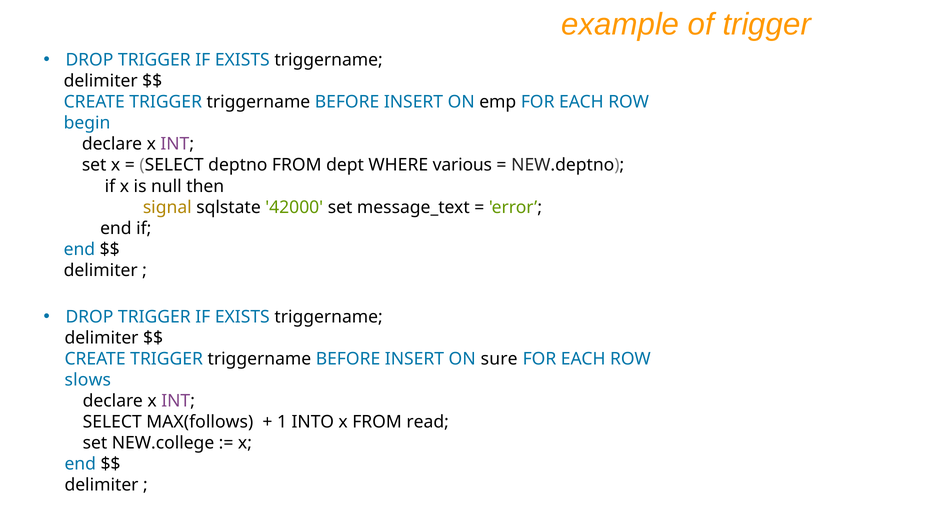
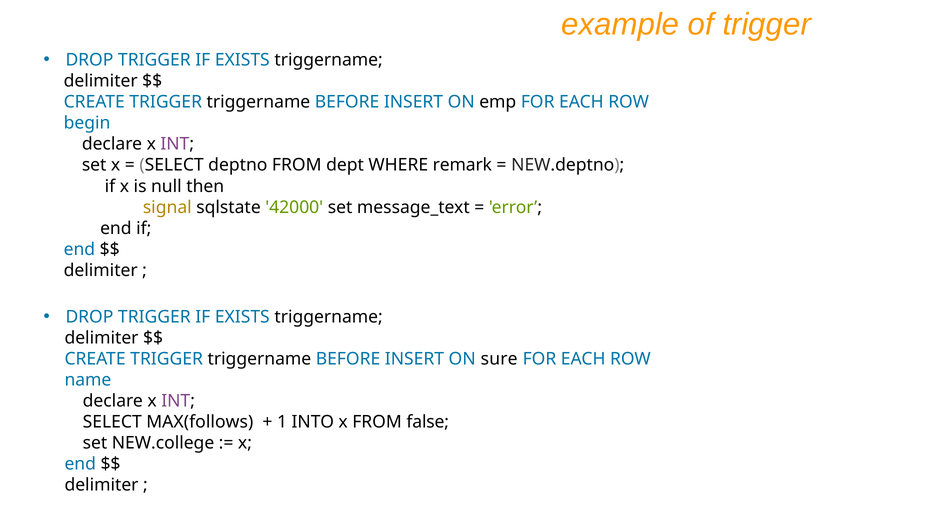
various: various -> remark
slows: slows -> name
read: read -> false
